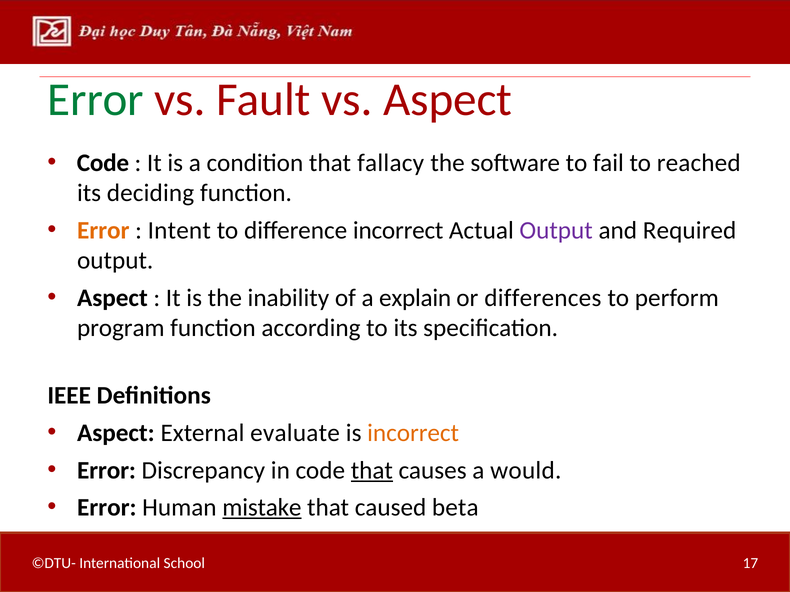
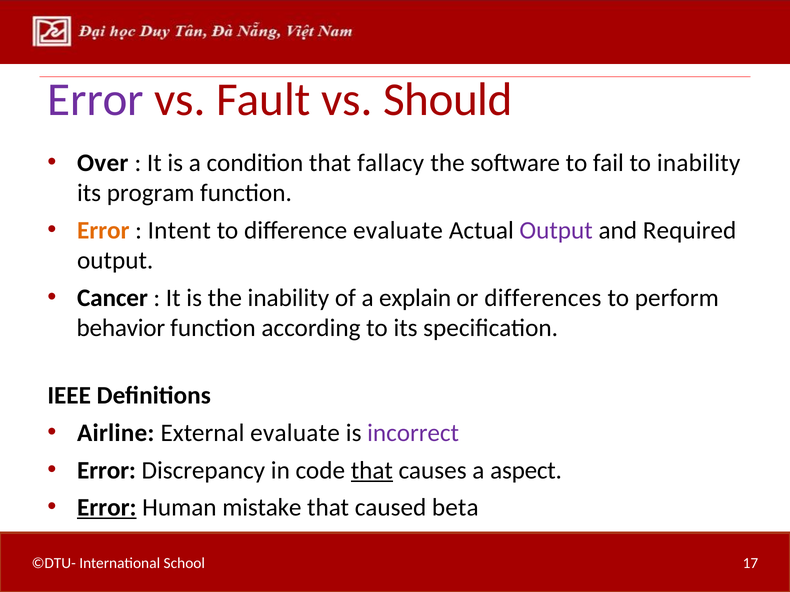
Error at (96, 100) colour: green -> purple
vs Aspect: Aspect -> Should
Code at (103, 163): Code -> Over
to reached: reached -> inability
deciding: deciding -> program
difference incorrect: incorrect -> evaluate
Aspect at (112, 298): Aspect -> Cancer
program: program -> behavior
Aspect at (116, 433): Aspect -> Airline
incorrect at (413, 433) colour: orange -> purple
would: would -> aspect
Error at (107, 508) underline: none -> present
mistake underline: present -> none
